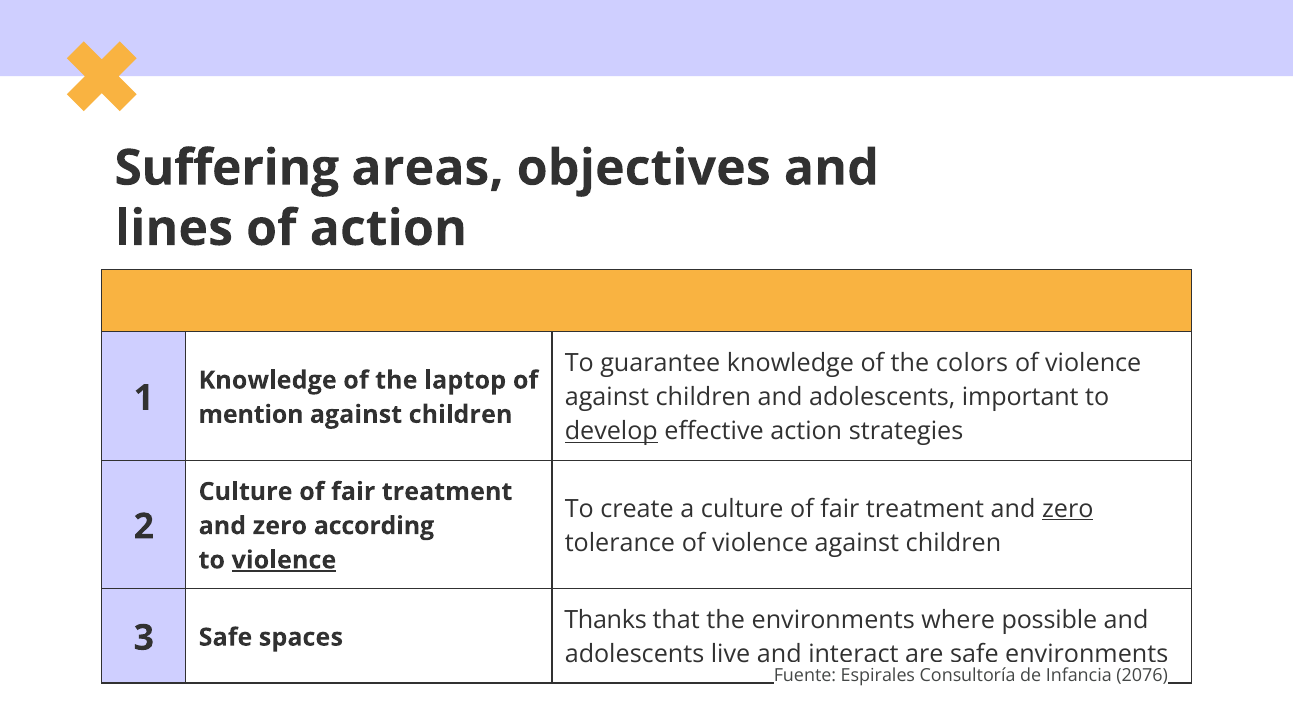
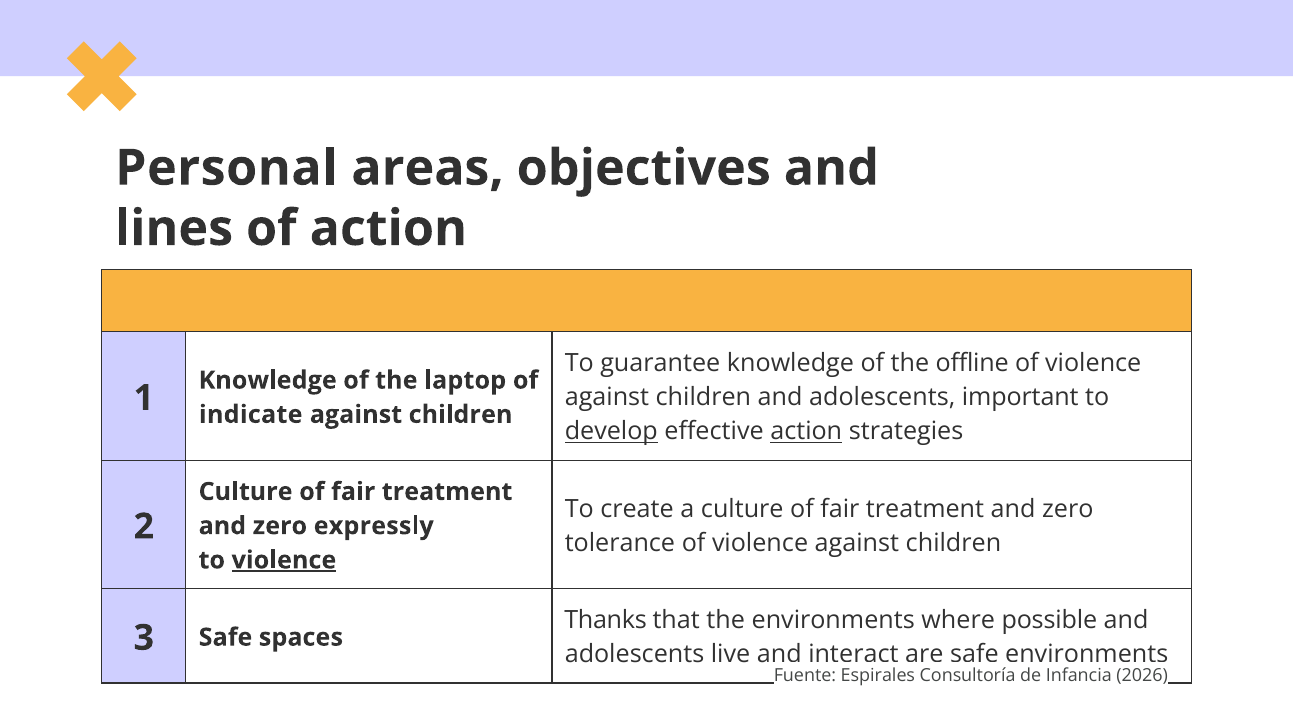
Suffering: Suffering -> Personal
colors: colors -> offline
mention: mention -> indicate
action at (806, 432) underline: none -> present
zero at (1068, 509) underline: present -> none
according: according -> expressly
2076: 2076 -> 2026
